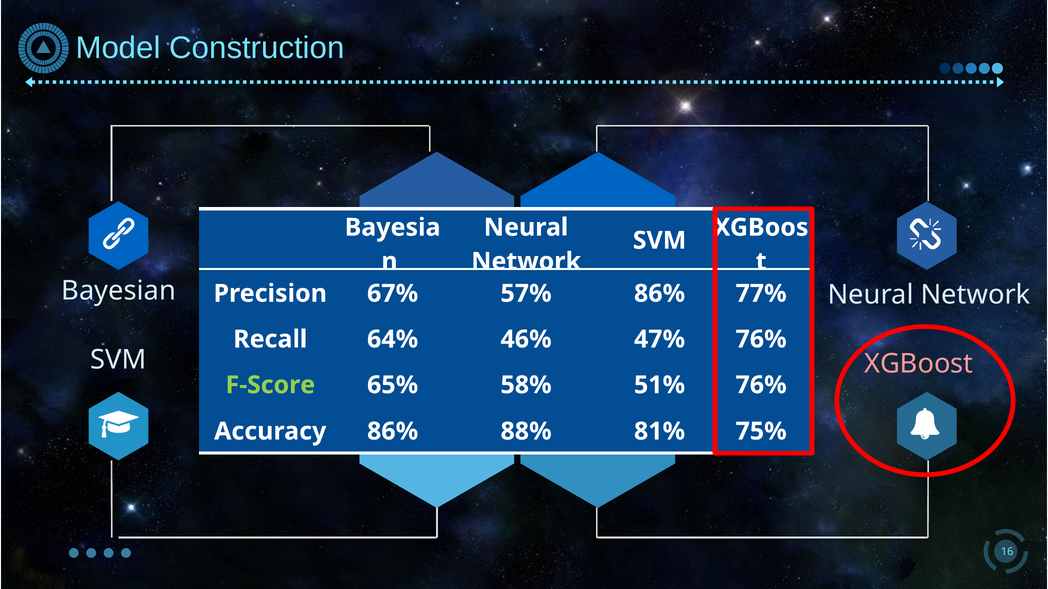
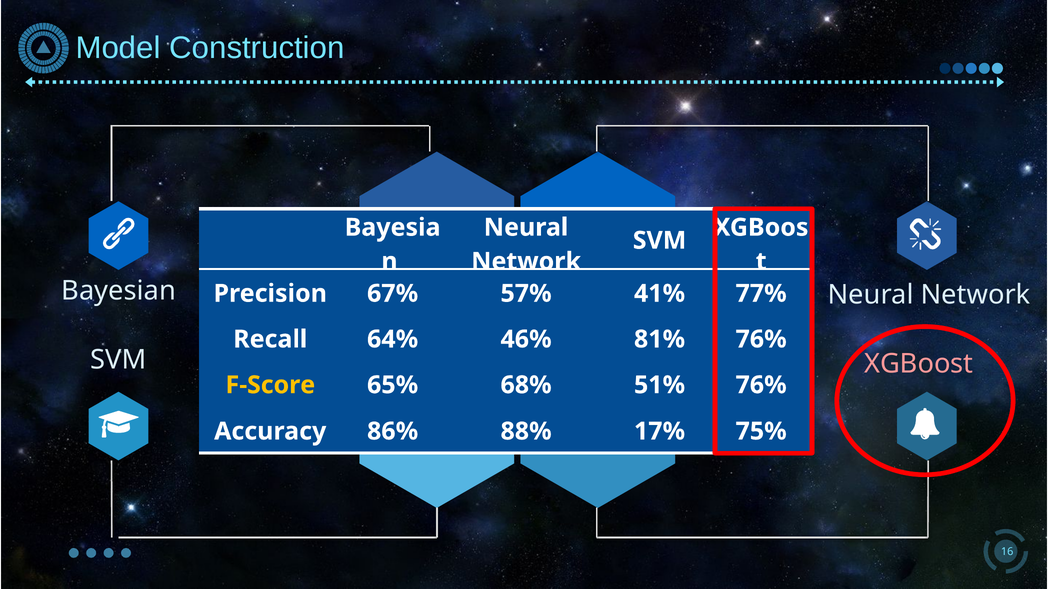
57% 86%: 86% -> 41%
47%: 47% -> 81%
F-Score colour: light green -> yellow
58%: 58% -> 68%
81%: 81% -> 17%
